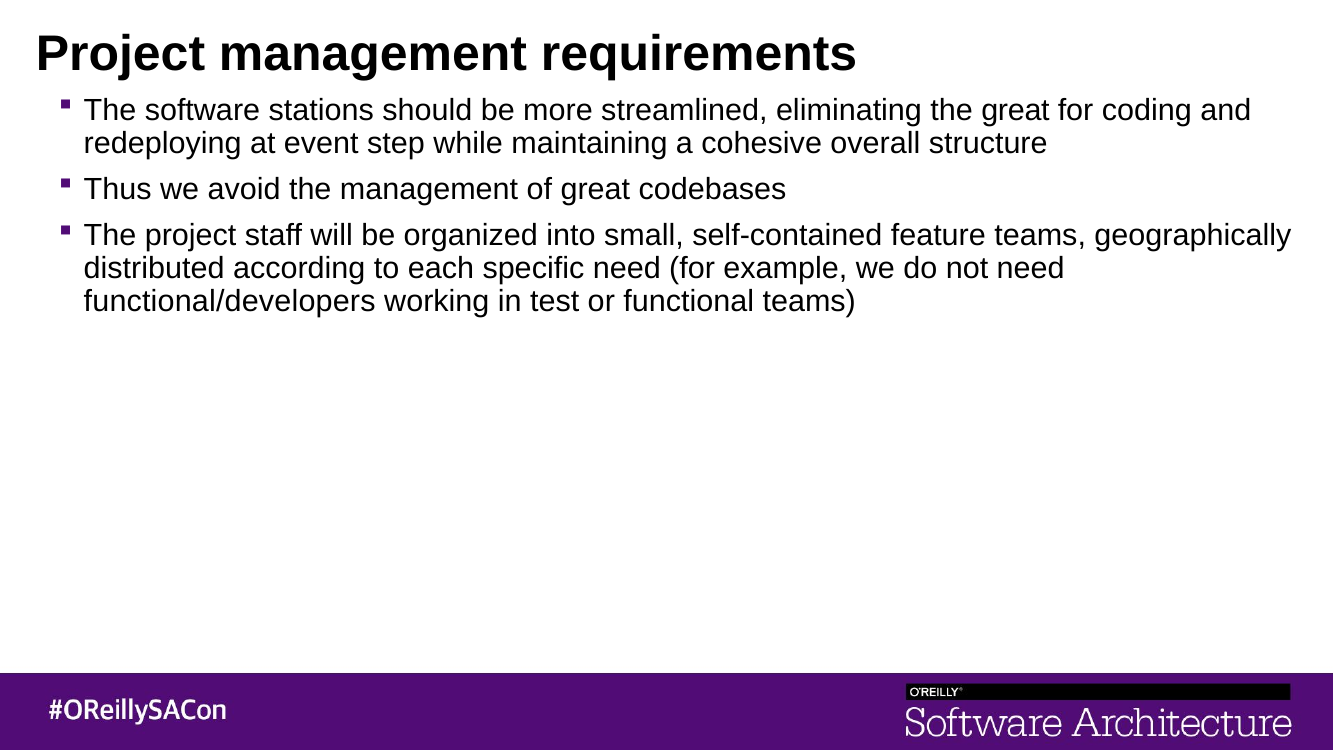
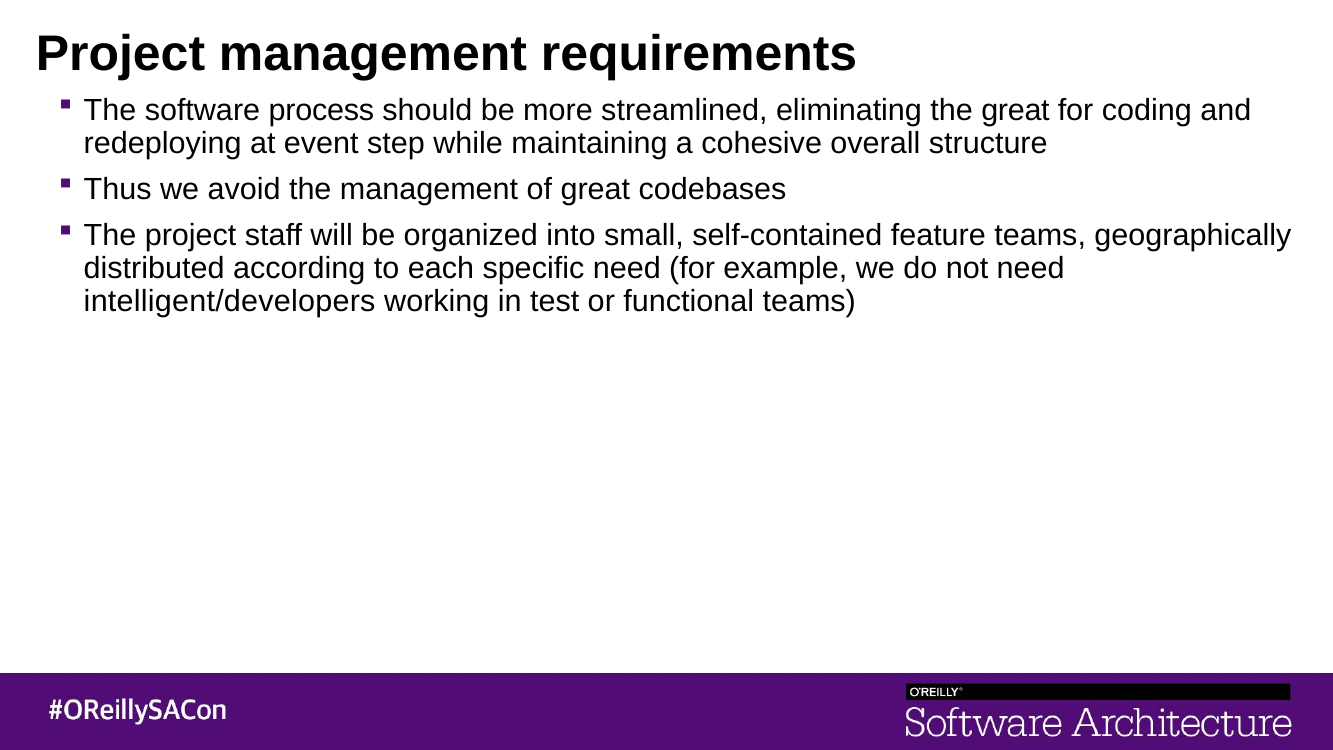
stations: stations -> process
functional/developers: functional/developers -> intelligent/developers
